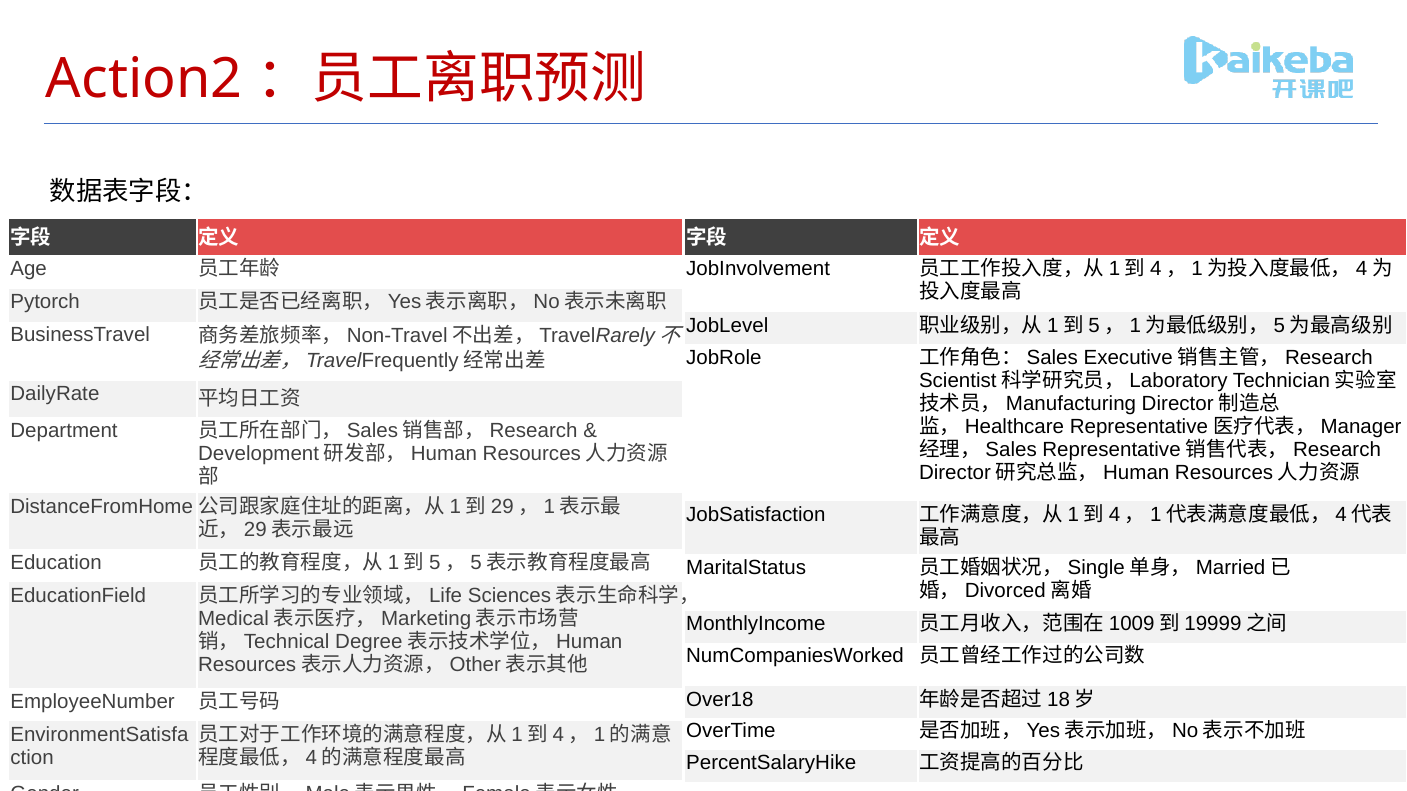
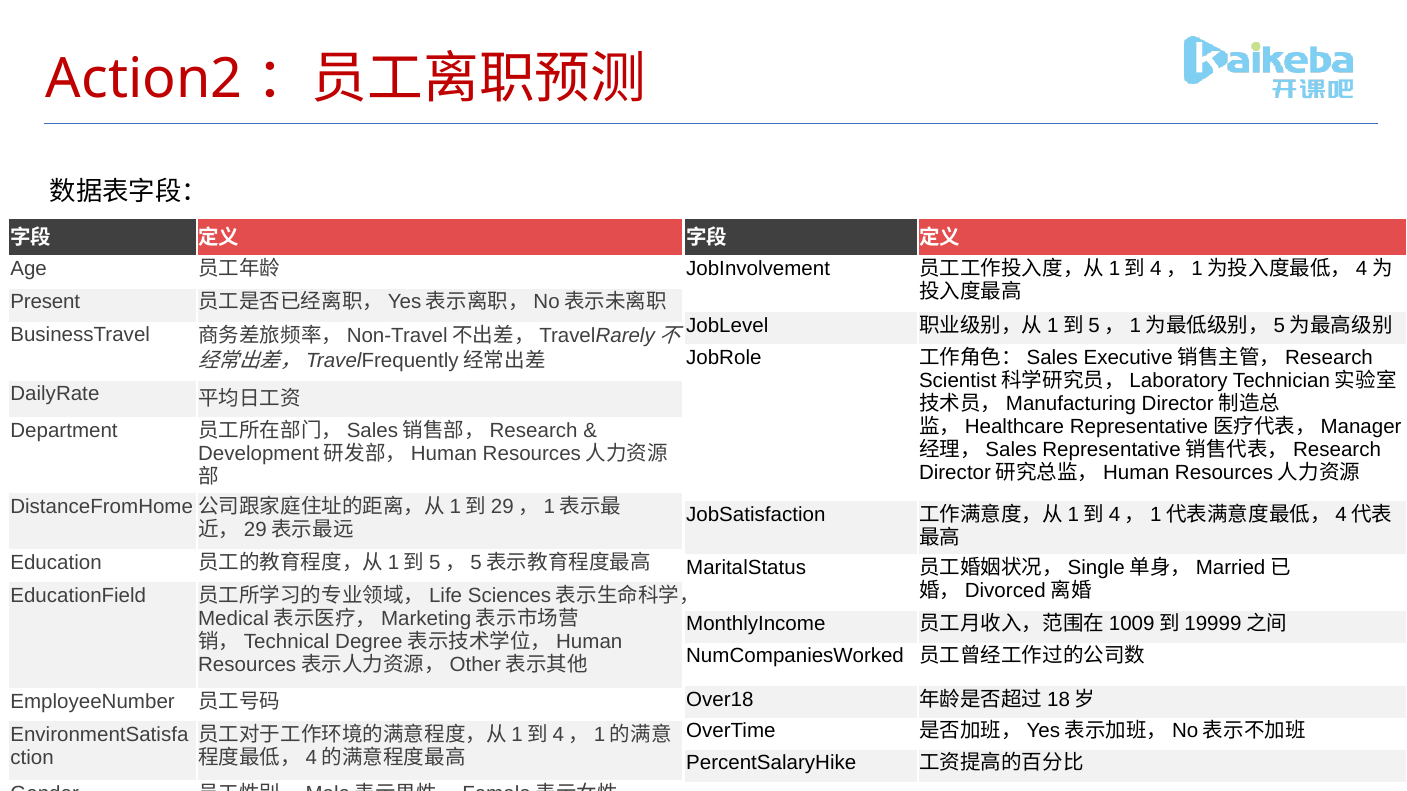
Pytorch: Pytorch -> Present
